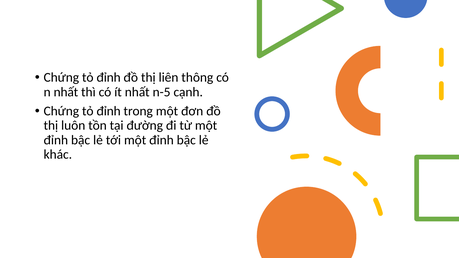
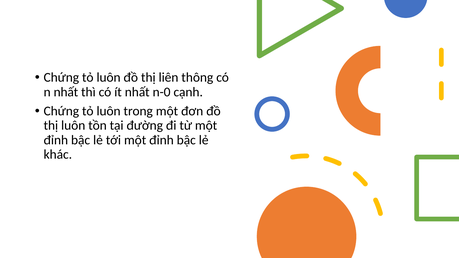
đỉnh at (109, 78): đỉnh -> luôn
n-5: n-5 -> n-0
đỉnh at (109, 111): đỉnh -> luôn
